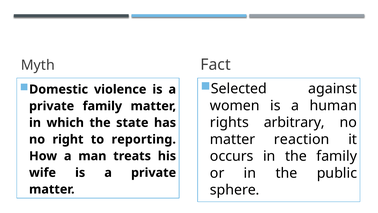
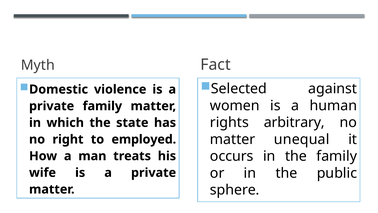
reaction: reaction -> unequal
reporting: reporting -> employed
